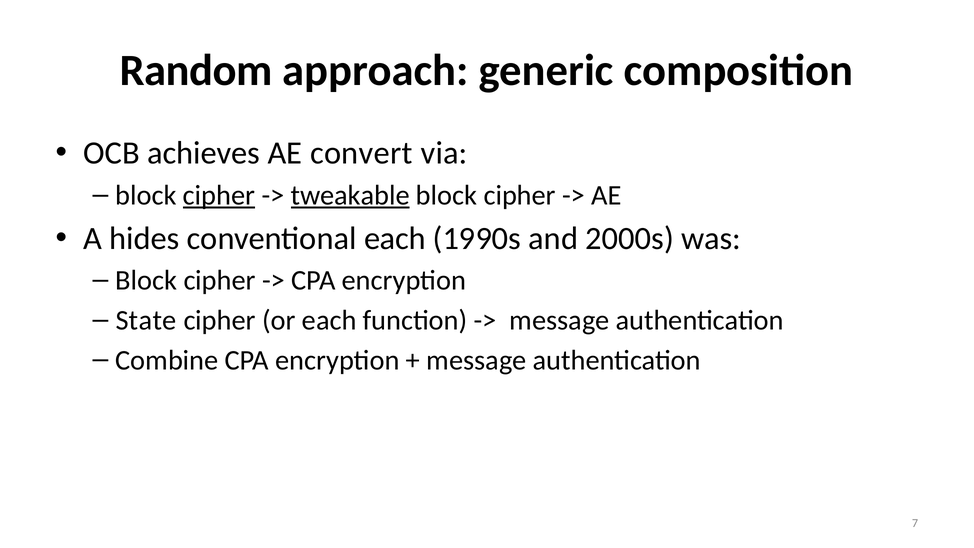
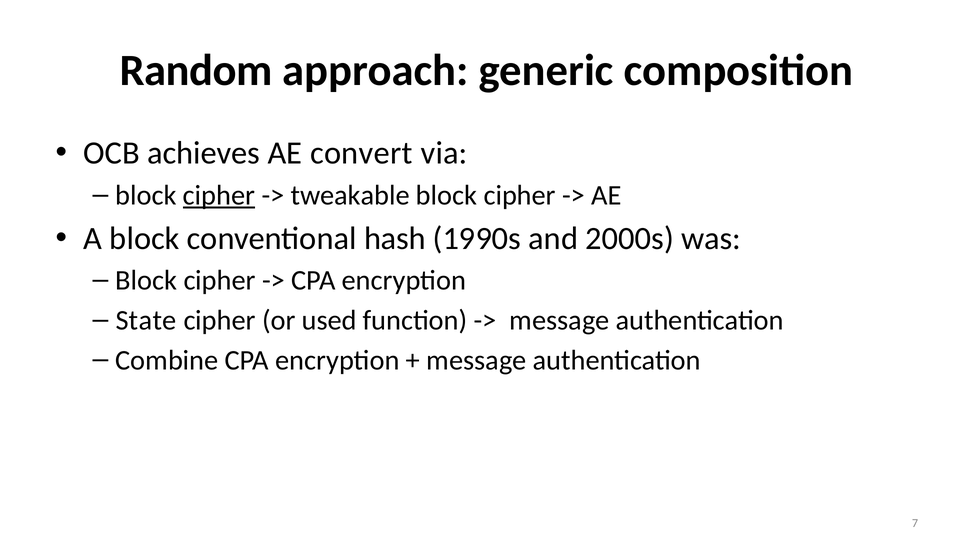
tweakable underline: present -> none
A hides: hides -> block
conventional each: each -> hash
or each: each -> used
